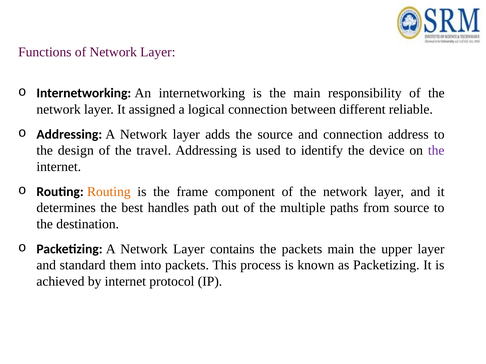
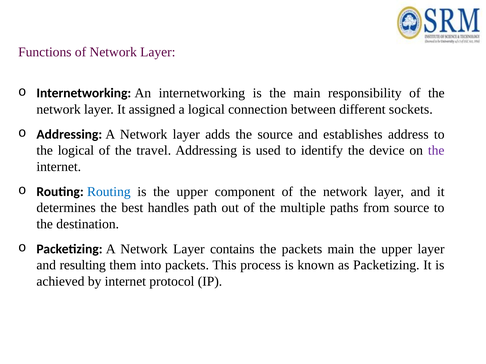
reliable: reliable -> sockets
and connection: connection -> establishes
the design: design -> logical
Routing at (109, 192) colour: orange -> blue
is the frame: frame -> upper
standard: standard -> resulting
